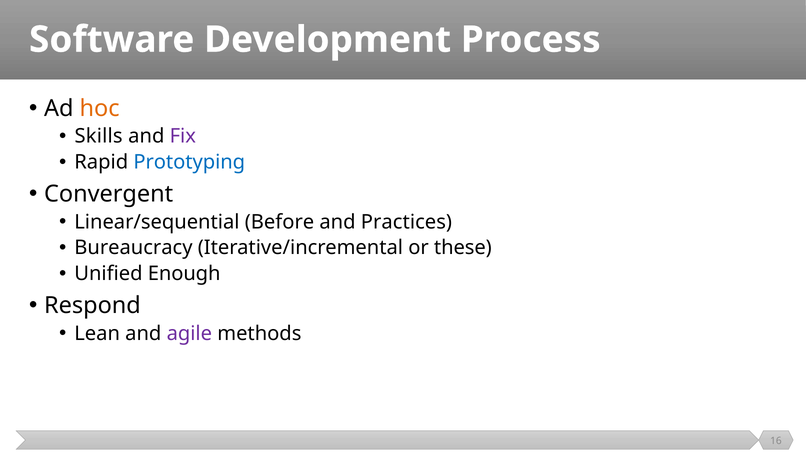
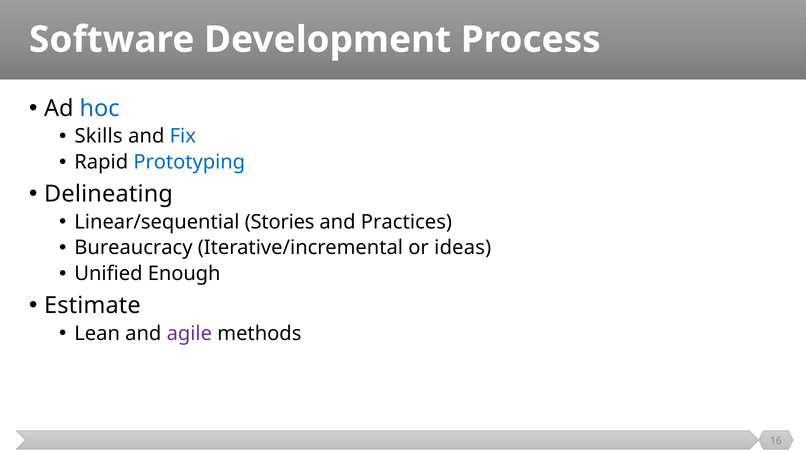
hoc colour: orange -> blue
Fix colour: purple -> blue
Convergent: Convergent -> Delineating
Before: Before -> Stories
these: these -> ideas
Respond: Respond -> Estimate
